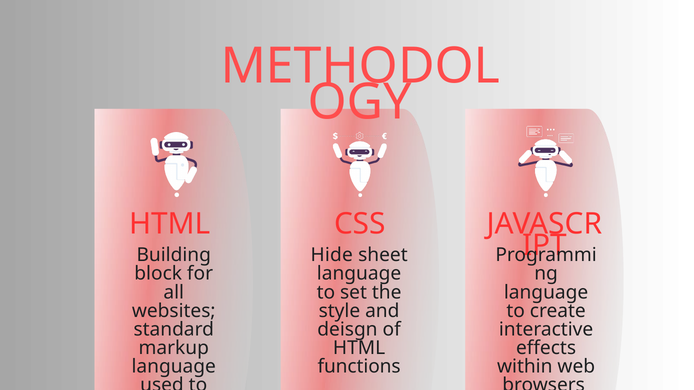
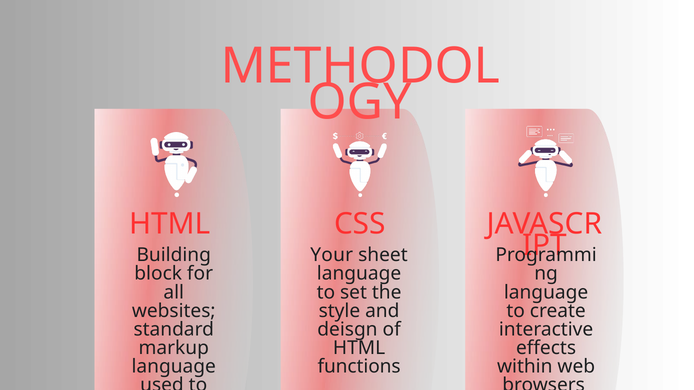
Hide: Hide -> Your
